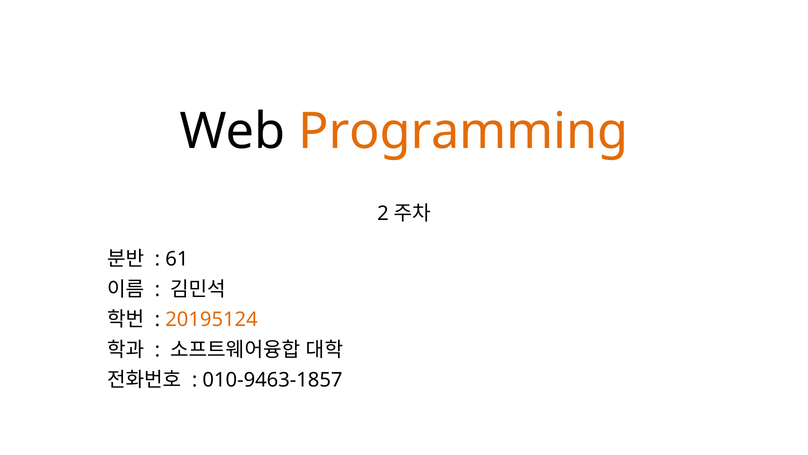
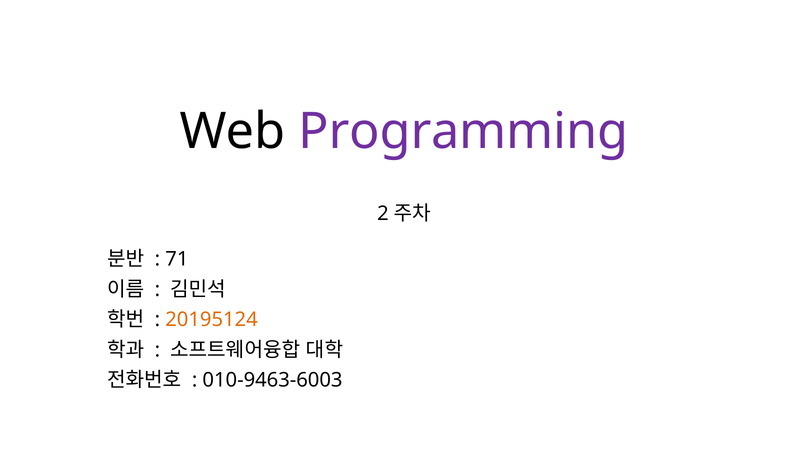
Programming colour: orange -> purple
61: 61 -> 71
010-9463-1857: 010-9463-1857 -> 010-9463-6003
